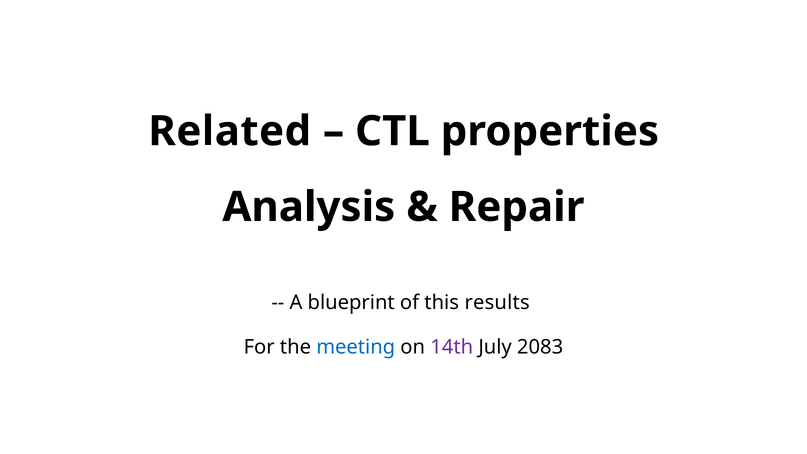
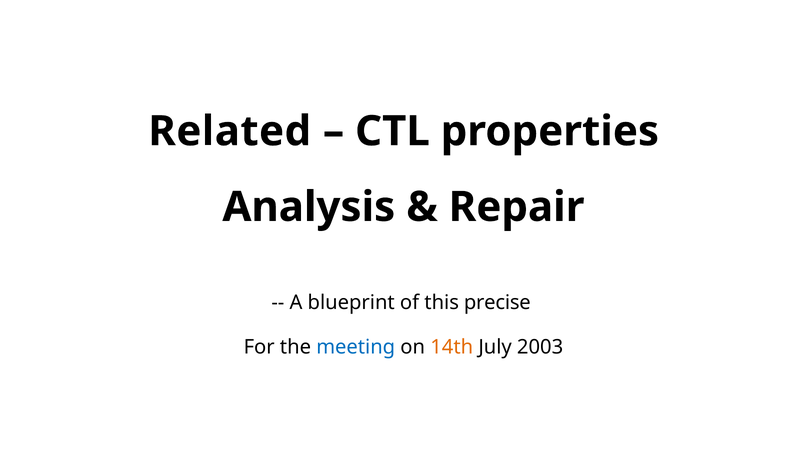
results: results -> precise
14th colour: purple -> orange
2083: 2083 -> 2003
